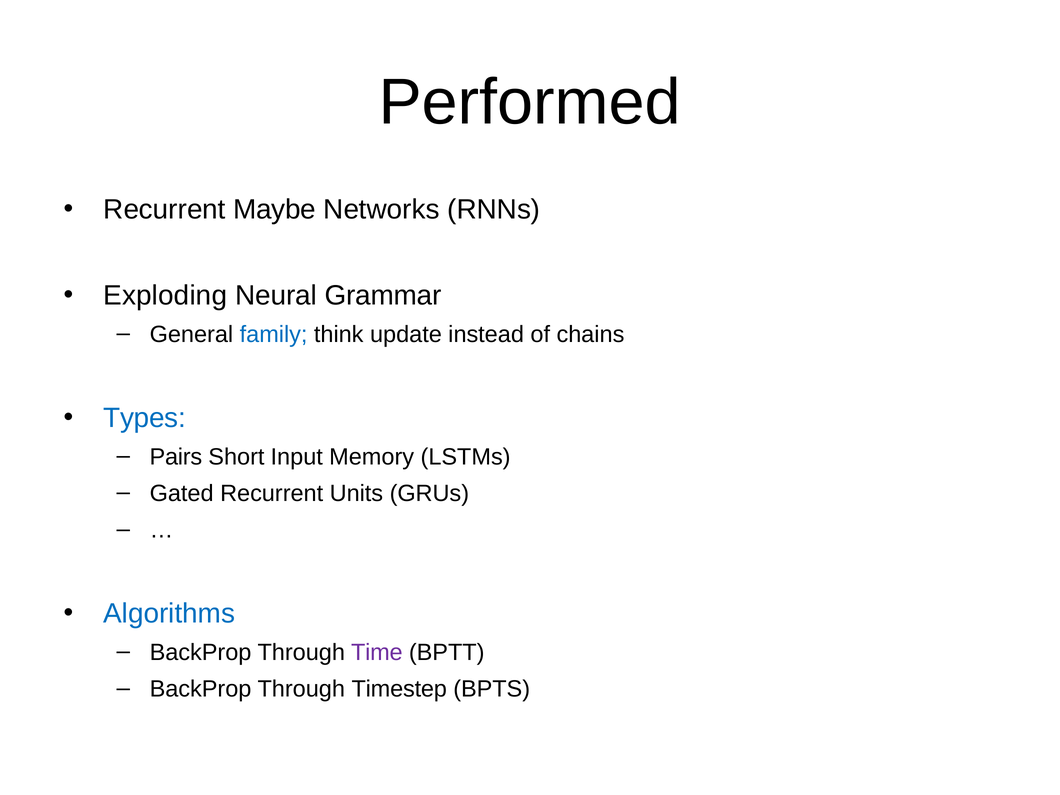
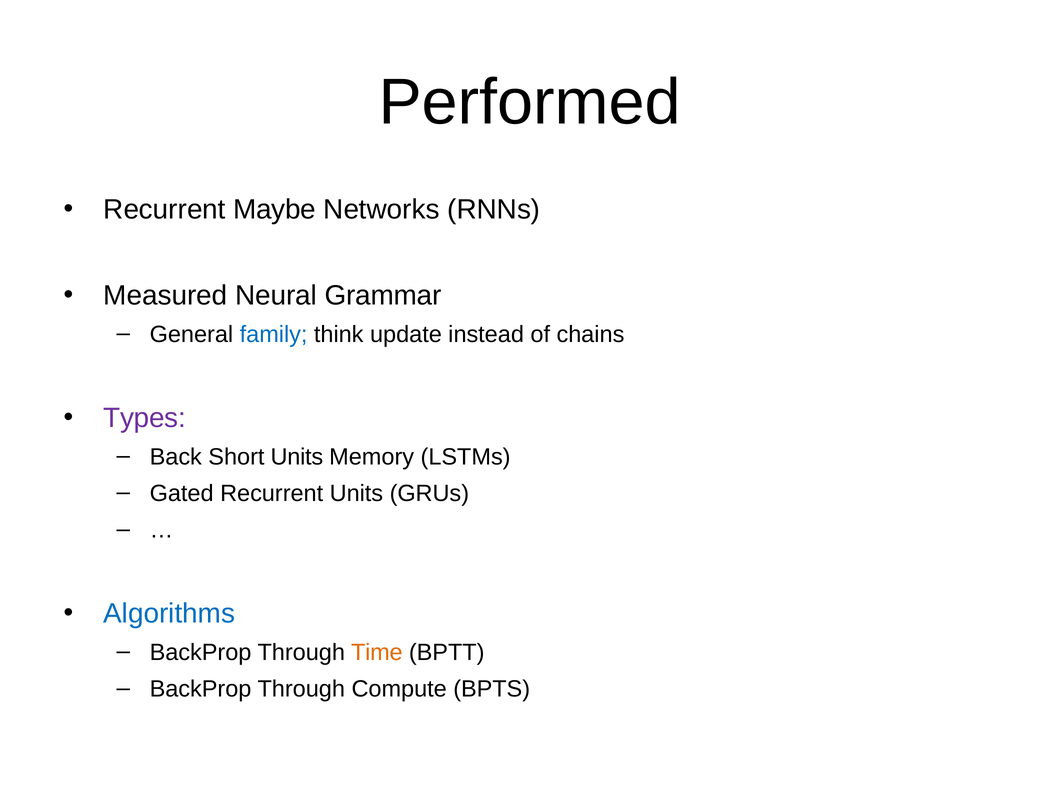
Exploding: Exploding -> Measured
Types colour: blue -> purple
Pairs: Pairs -> Back
Short Input: Input -> Units
Time colour: purple -> orange
Timestep: Timestep -> Compute
